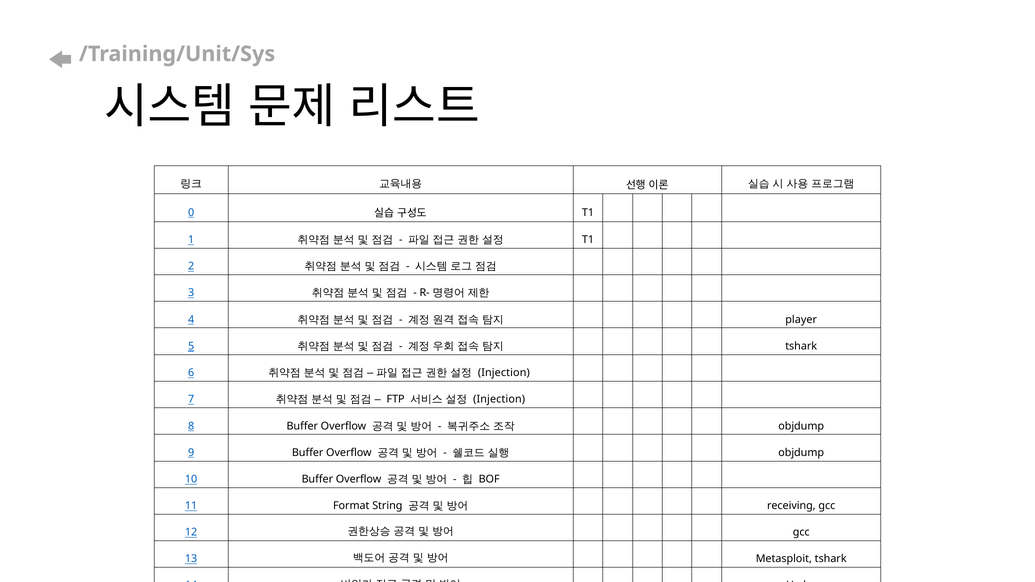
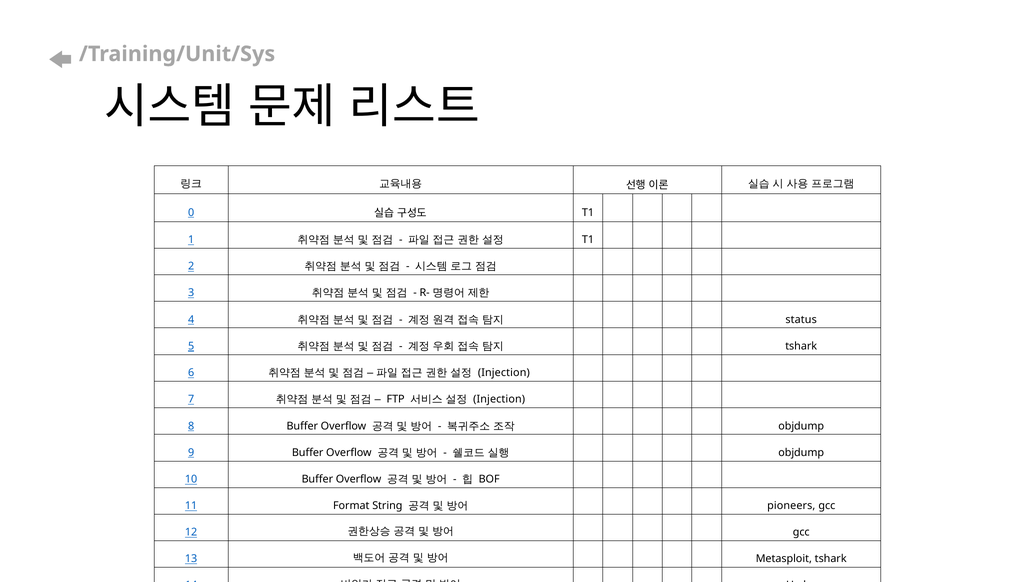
player: player -> status
receiving: receiving -> pioneers
